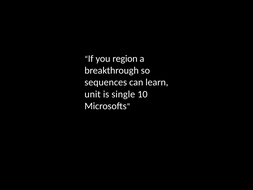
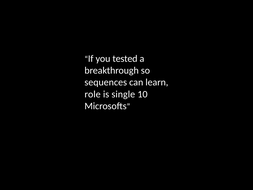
region: region -> tested
unit: unit -> role
